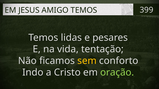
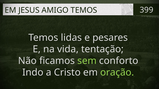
sem colour: yellow -> light green
